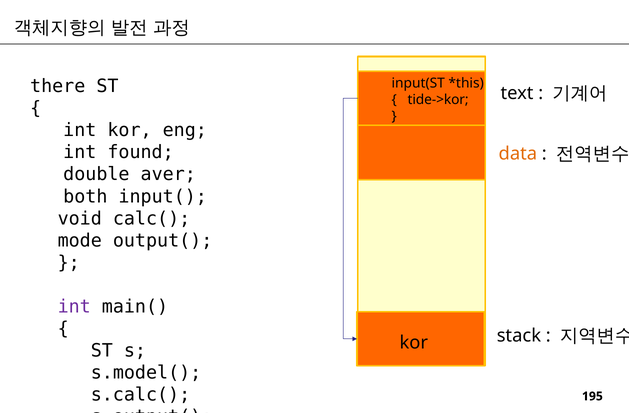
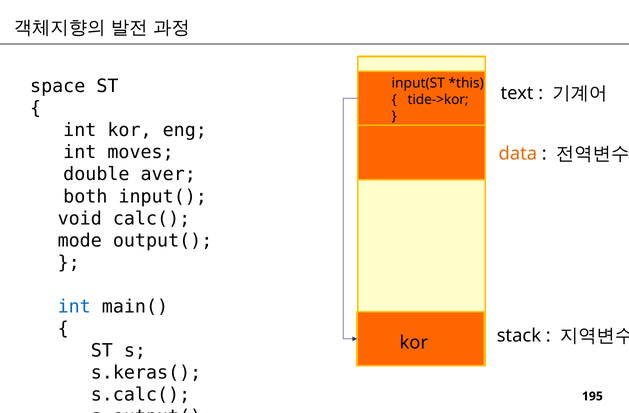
there: there -> space
found: found -> moves
int at (74, 307) colour: purple -> blue
s.model(: s.model( -> s.keras(
